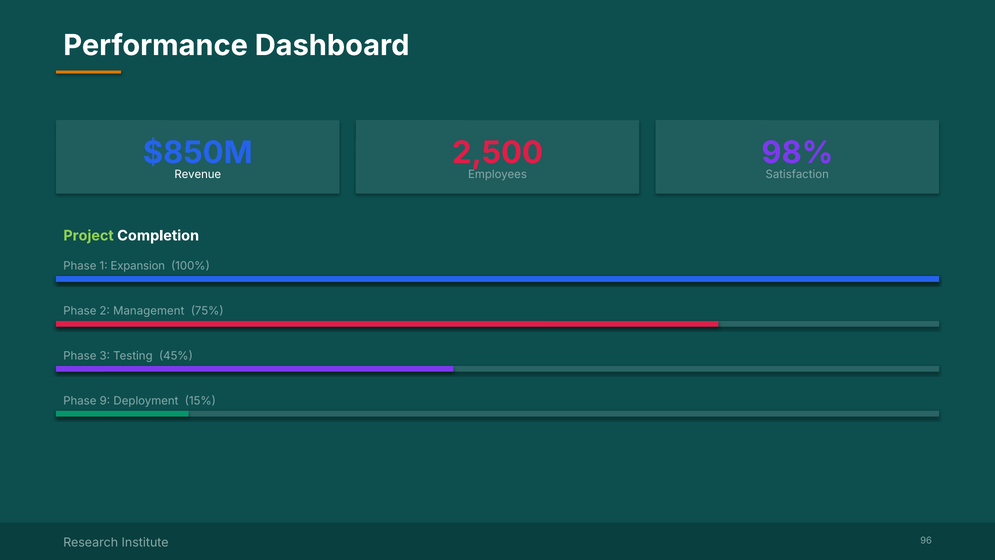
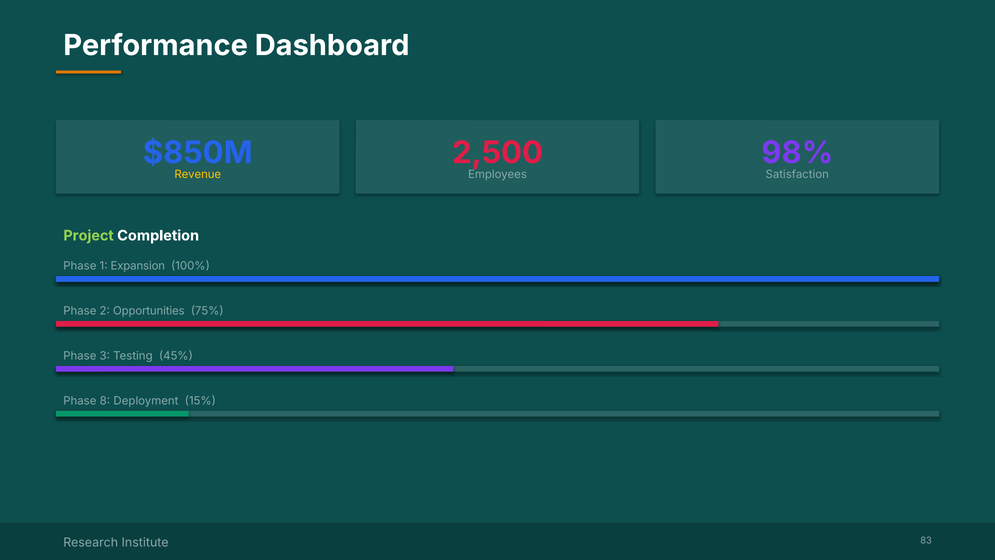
Revenue colour: white -> yellow
Management: Management -> Opportunities
9: 9 -> 8
96: 96 -> 83
